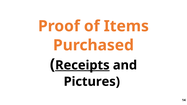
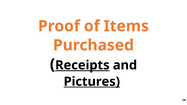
Pictures underline: none -> present
